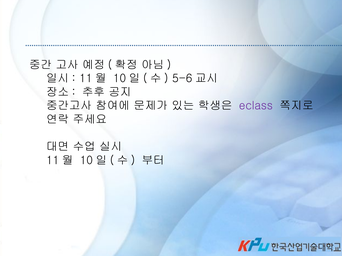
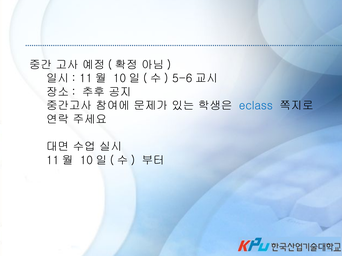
eclass colour: purple -> blue
